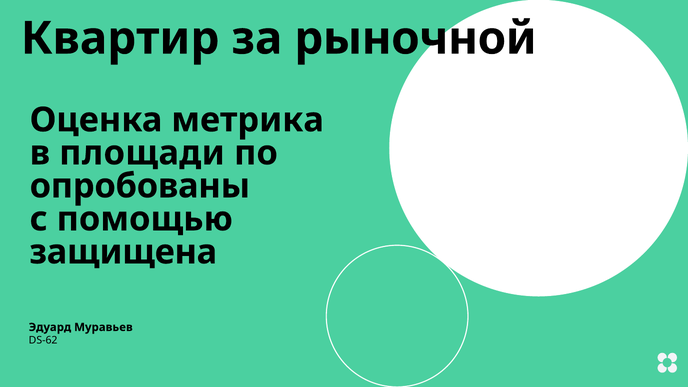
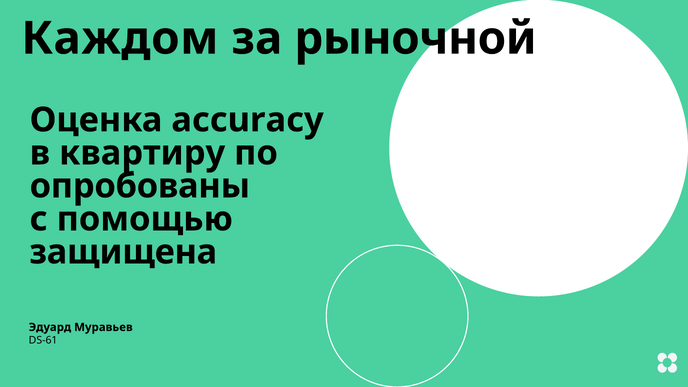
Квартир: Квартир -> Каждом
метрика: метрика -> accuracy
площади: площади -> квартиру
DS-62: DS-62 -> DS-61
